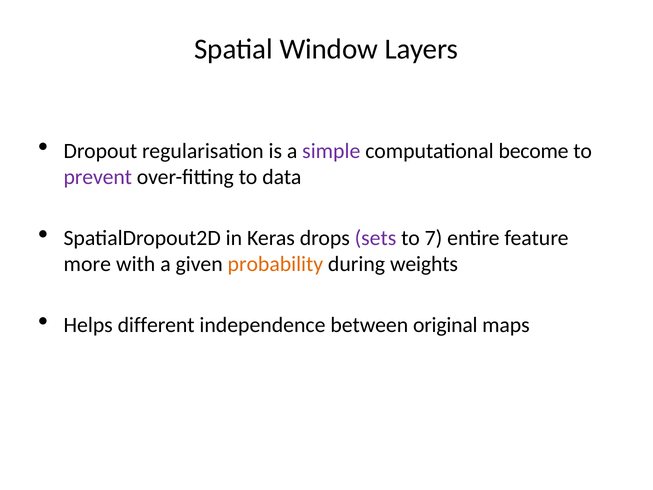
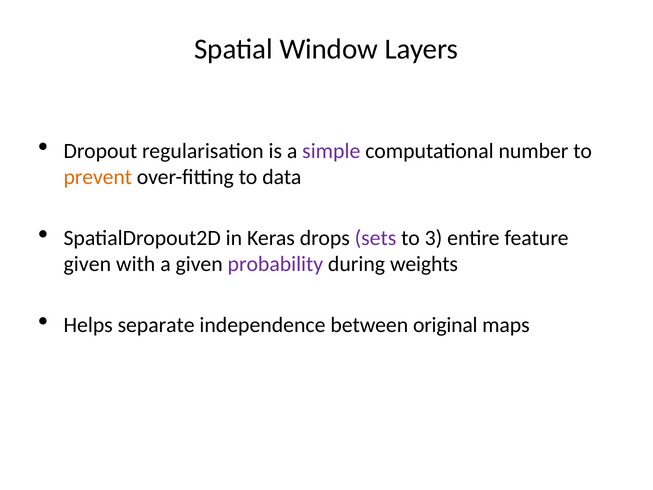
become: become -> number
prevent colour: purple -> orange
7: 7 -> 3
more at (87, 264): more -> given
probability colour: orange -> purple
different: different -> separate
